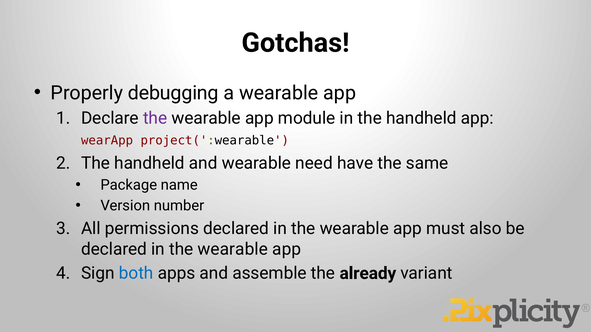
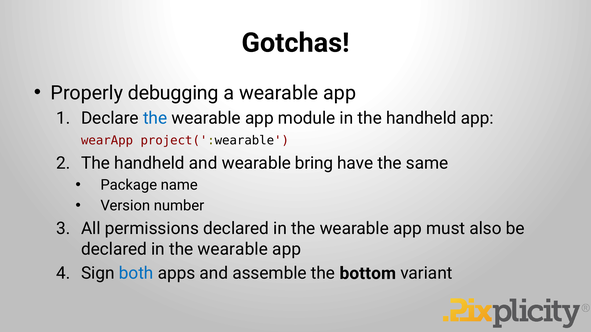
the at (155, 118) colour: purple -> blue
need: need -> bring
already: already -> bottom
